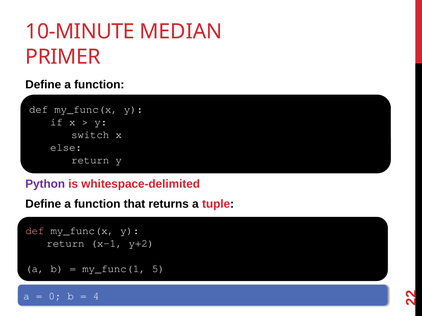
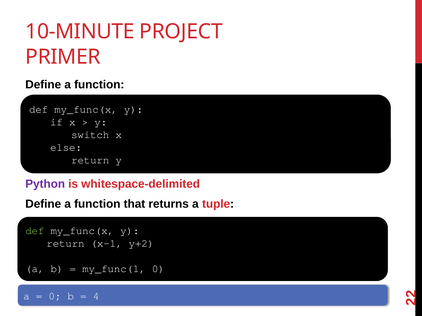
MEDIAN: MEDIAN -> PROJECT
def at (35, 231) colour: pink -> light green
my_func(1 5: 5 -> 0
